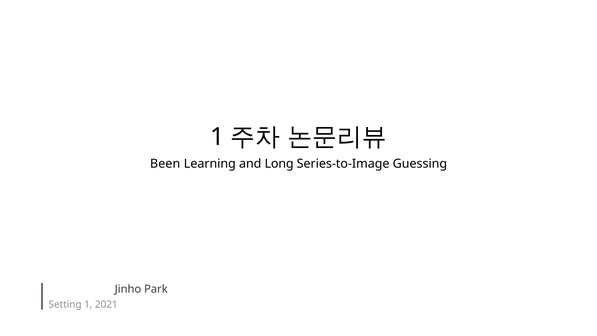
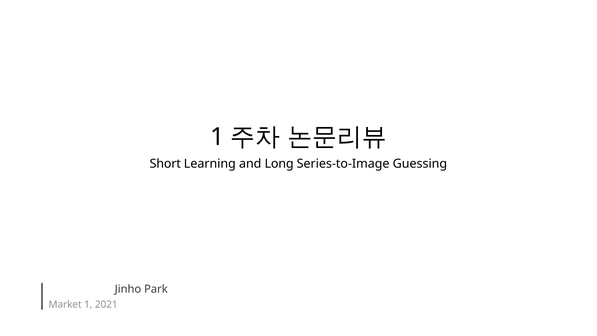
Been: Been -> Short
Setting: Setting -> Market
